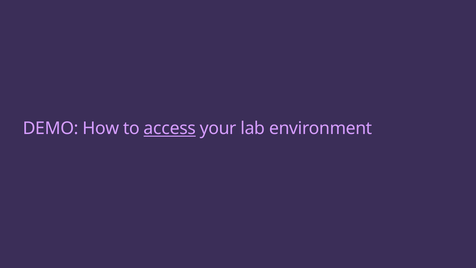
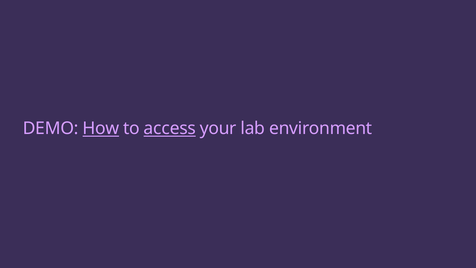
How underline: none -> present
